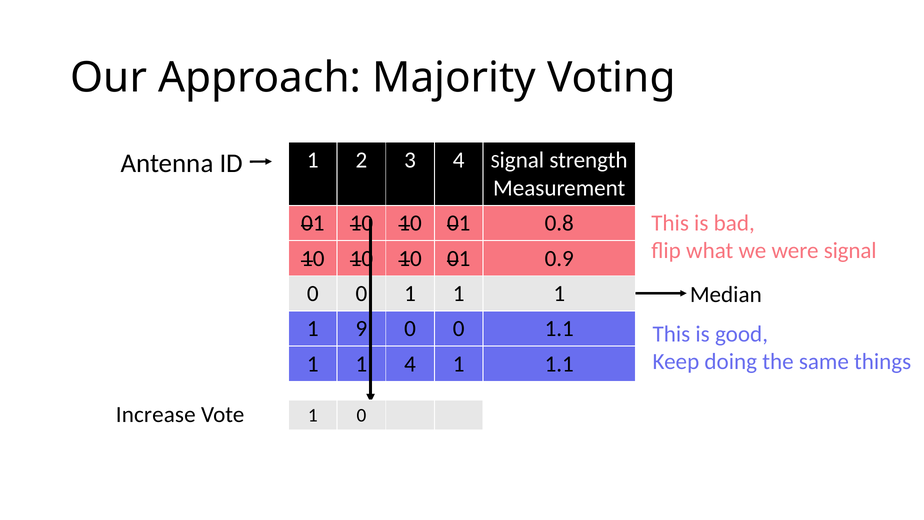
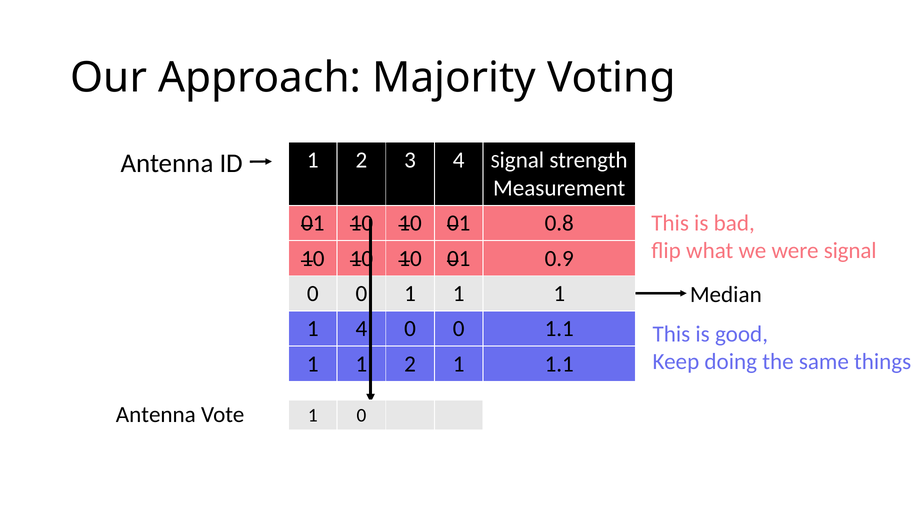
1 9: 9 -> 4
1 1 4: 4 -> 2
Increase at (156, 414): Increase -> Antenna
